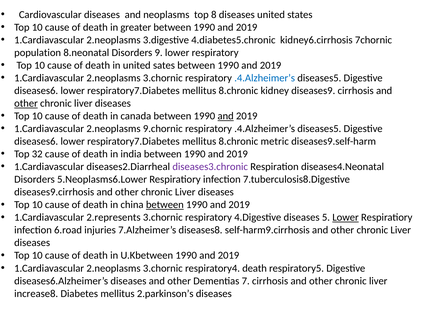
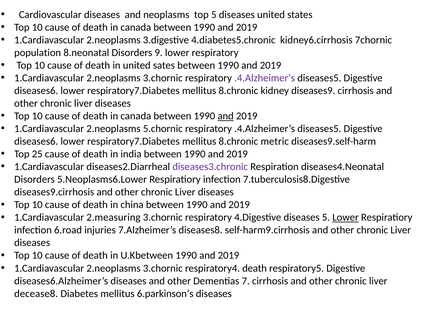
top 8: 8 -> 5
greater at (136, 27): greater -> canada
.4.Alzheimer’s at (265, 78) colour: blue -> purple
other at (26, 103) underline: present -> none
9.chornic: 9.chornic -> 5.chornic
32: 32 -> 25
between at (165, 205) underline: present -> none
2.represents: 2.represents -> 2.measuring
increase8: increase8 -> decease8
2.parkinson’s: 2.parkinson’s -> 6.parkinson’s
